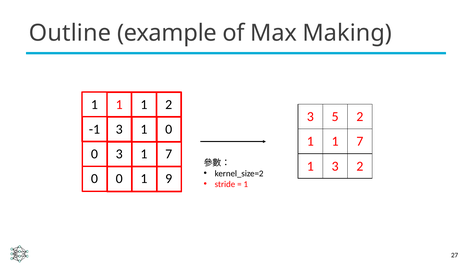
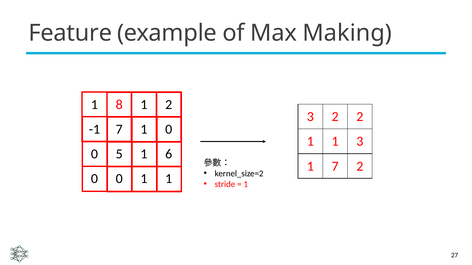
Outline: Outline -> Feature
1 at (119, 105): 1 -> 8
3 5: 5 -> 2
-1 3: 3 -> 7
7 at (360, 142): 7 -> 3
0 3: 3 -> 5
7 at (169, 154): 7 -> 6
1 3: 3 -> 7
0 1 9: 9 -> 1
